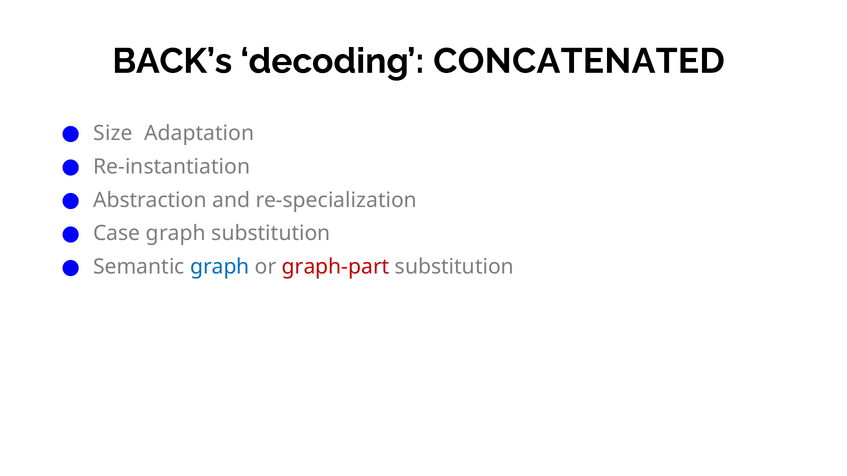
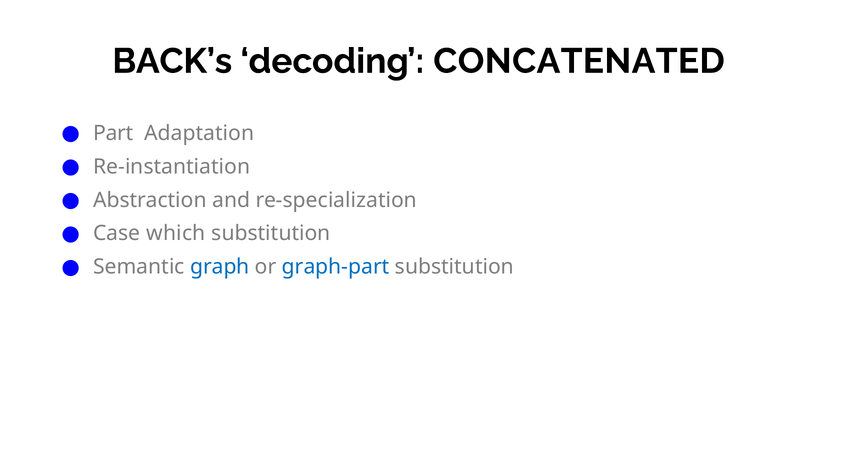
Size: Size -> Part
Case graph: graph -> which
graph-part colour: red -> blue
